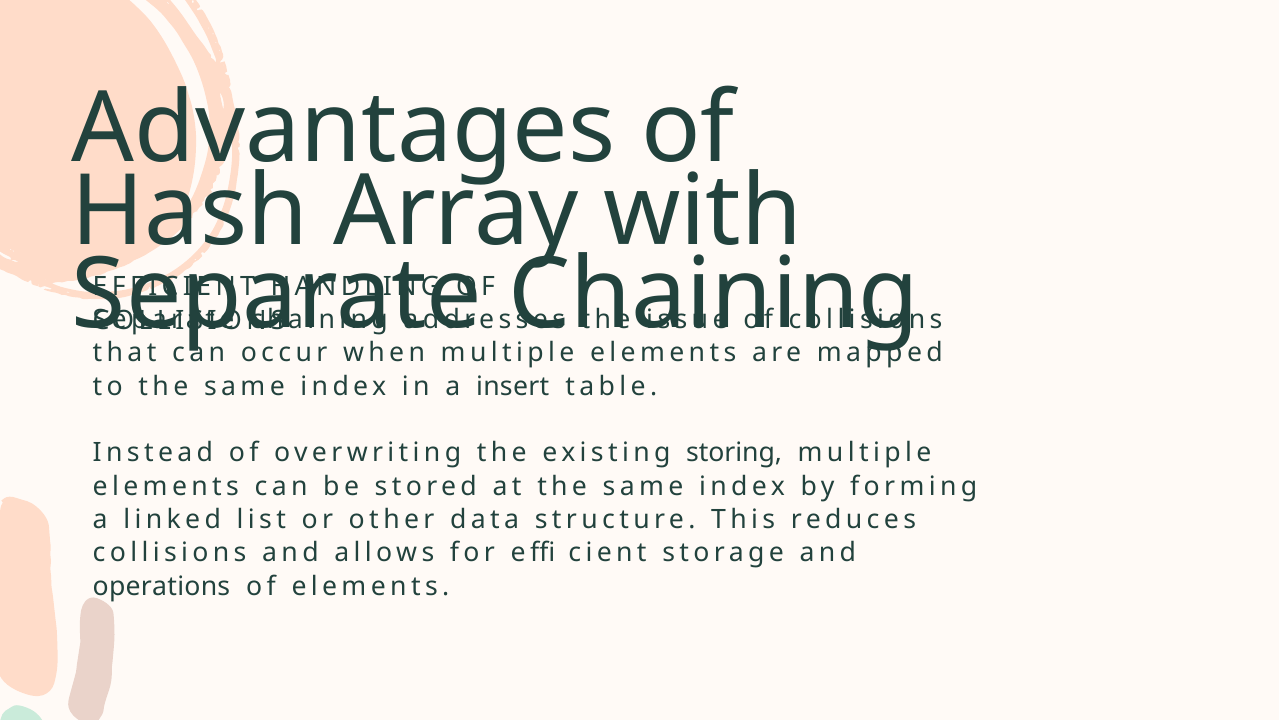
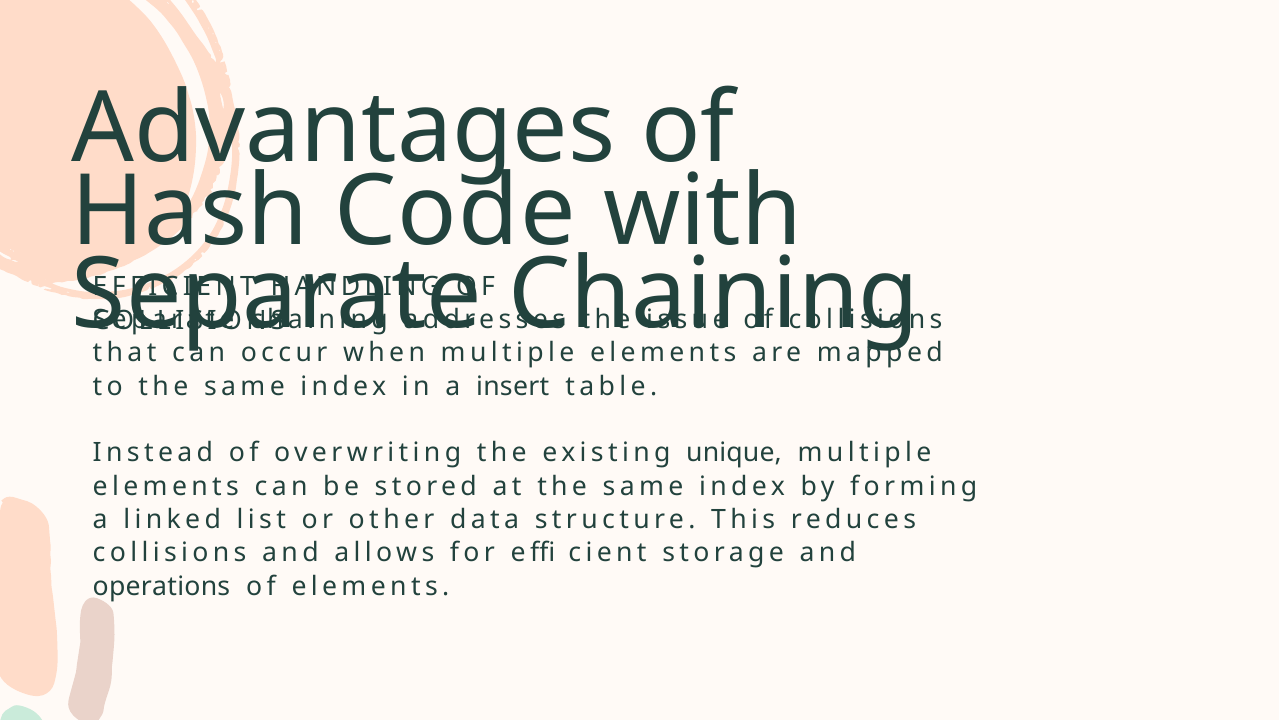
Array: Array -> Code
storing: storing -> unique
